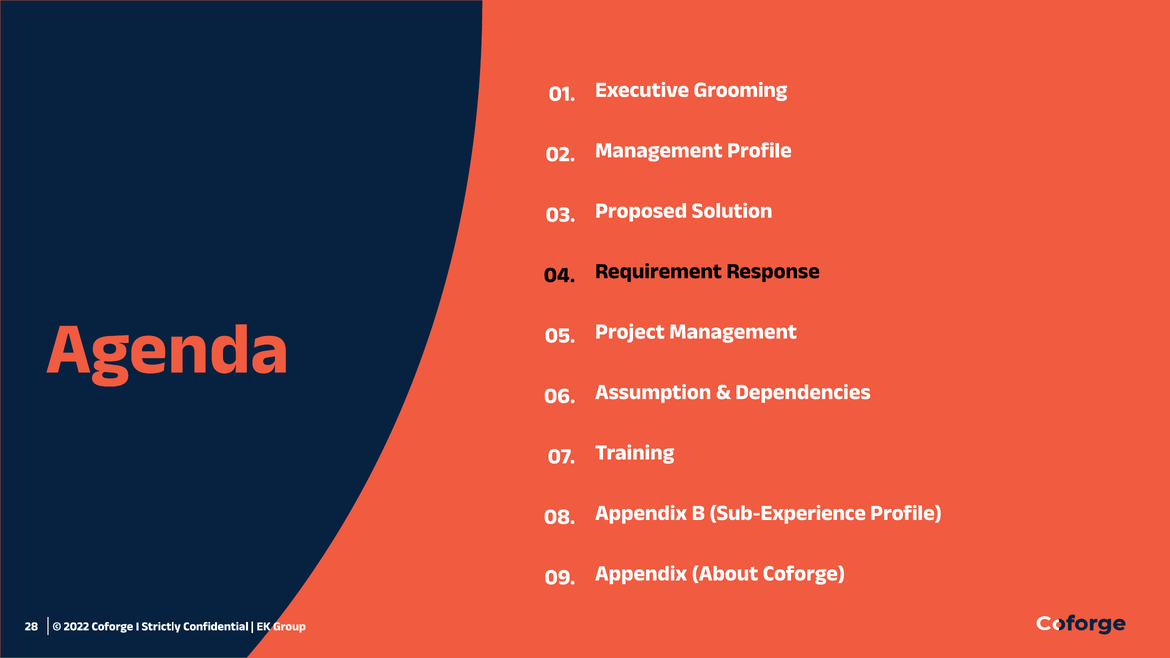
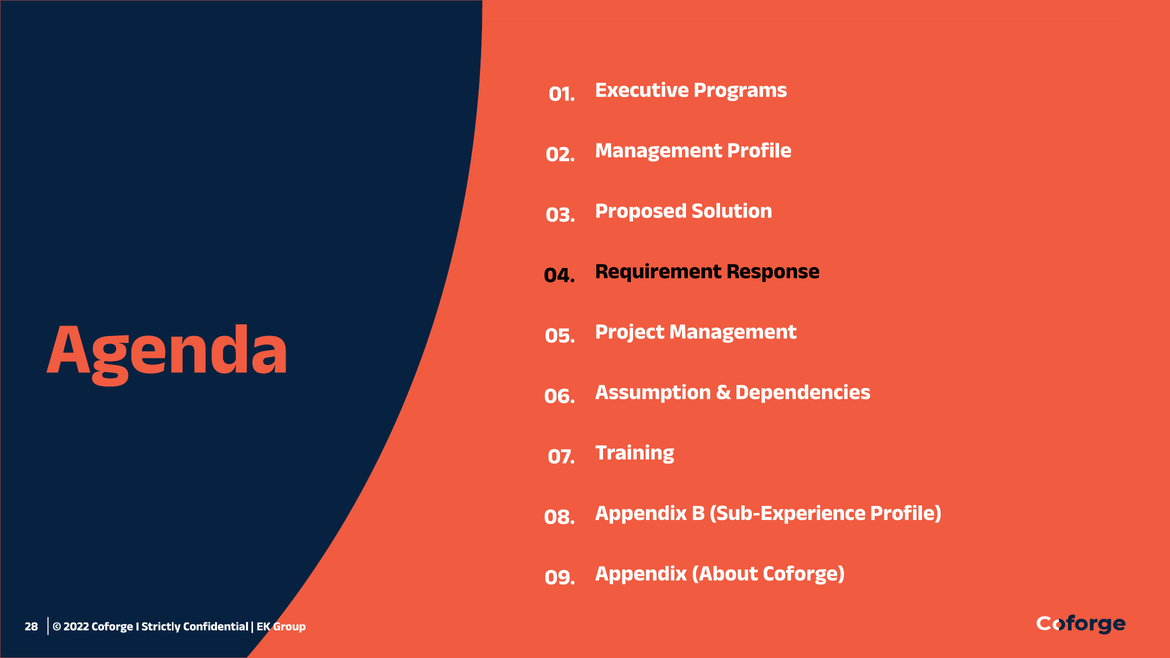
Grooming: Grooming -> Programs
